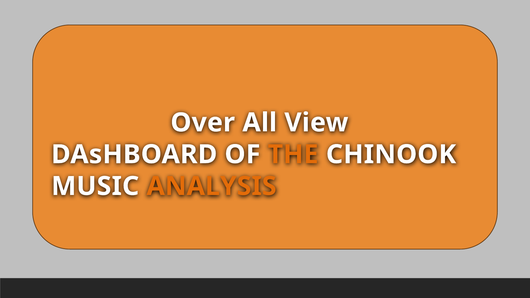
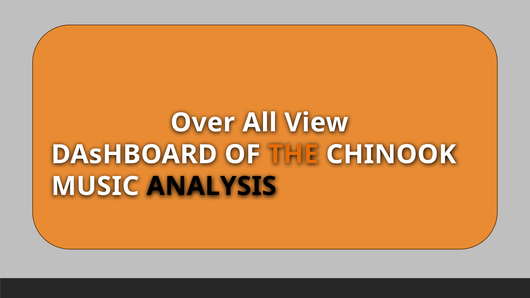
ANALYSIS colour: orange -> black
